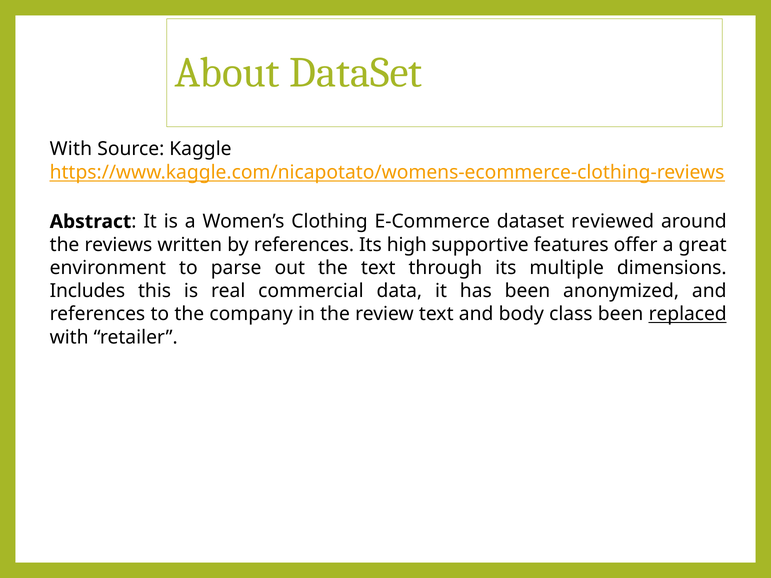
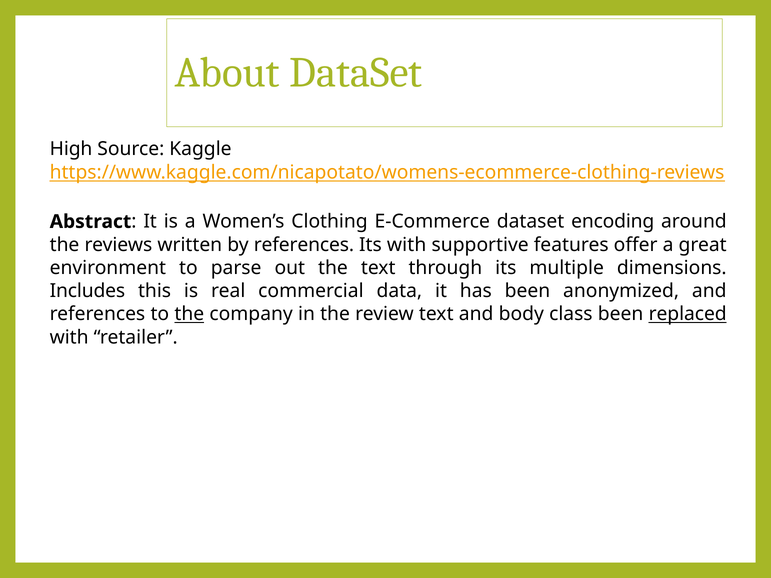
With at (71, 149): With -> High
reviewed: reviewed -> encoding
Its high: high -> with
the at (189, 314) underline: none -> present
